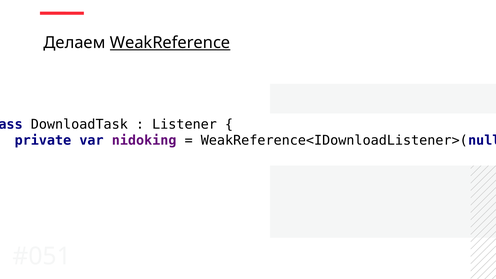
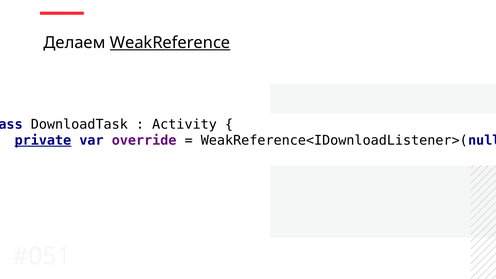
Listener: Listener -> Activity
private underline: none -> present
nidoking: nidoking -> override
